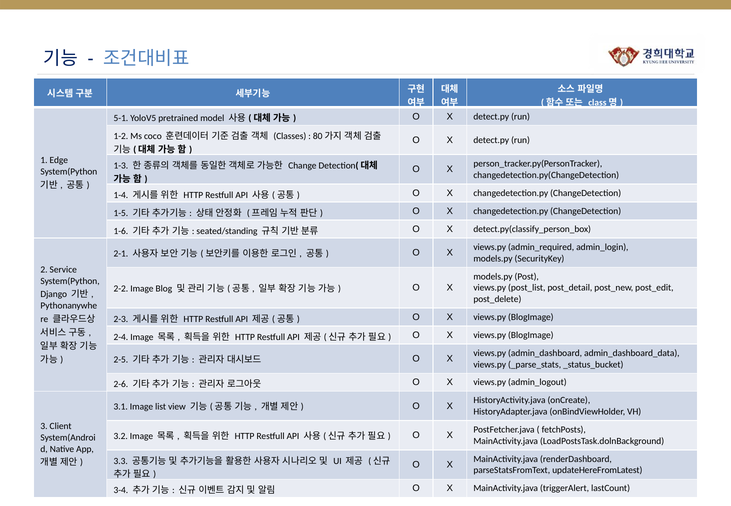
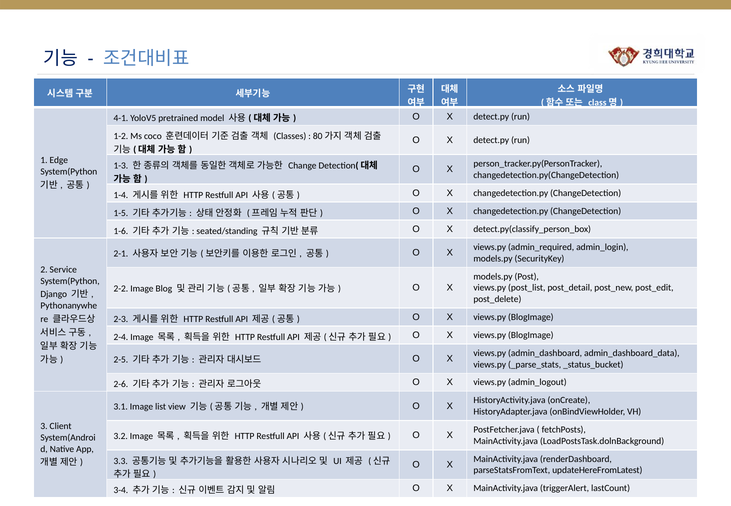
5-1: 5-1 -> 4-1
